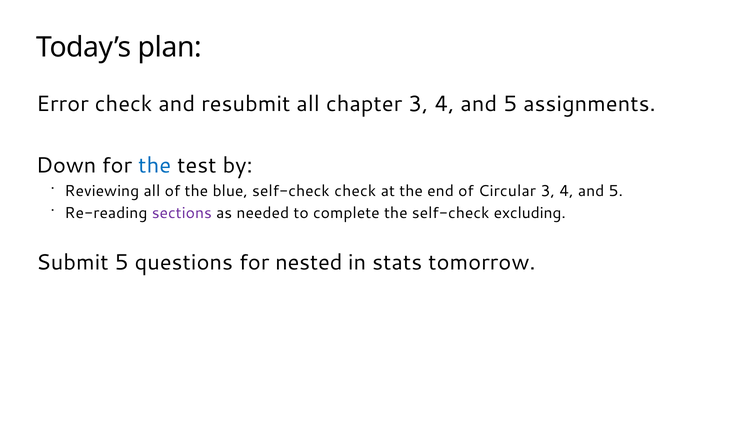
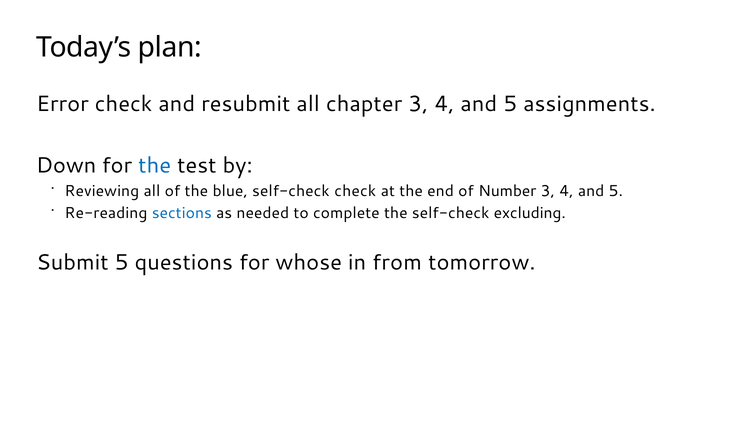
Circular: Circular -> Number
sections colour: purple -> blue
nested: nested -> whose
stats: stats -> from
